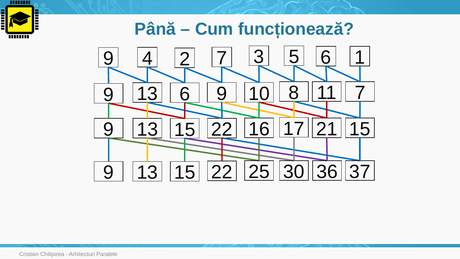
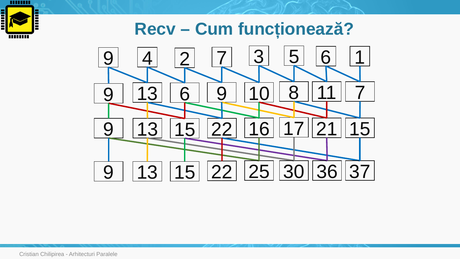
Până: Până -> Recv
